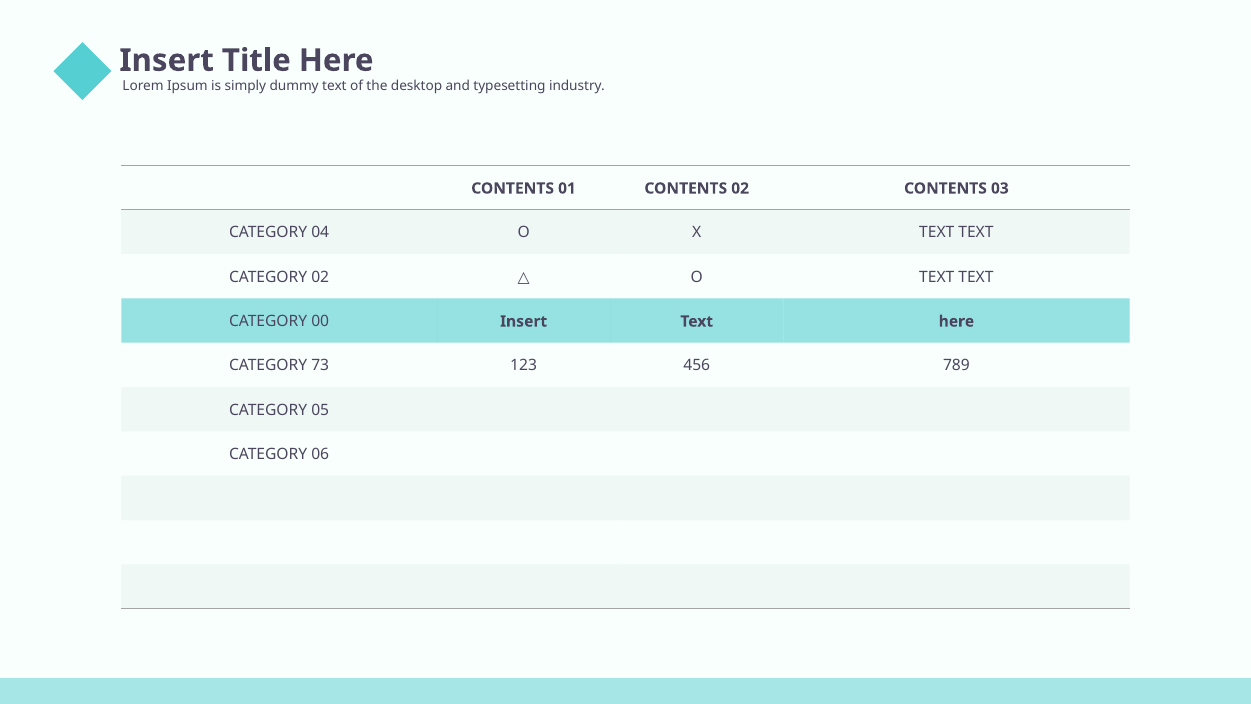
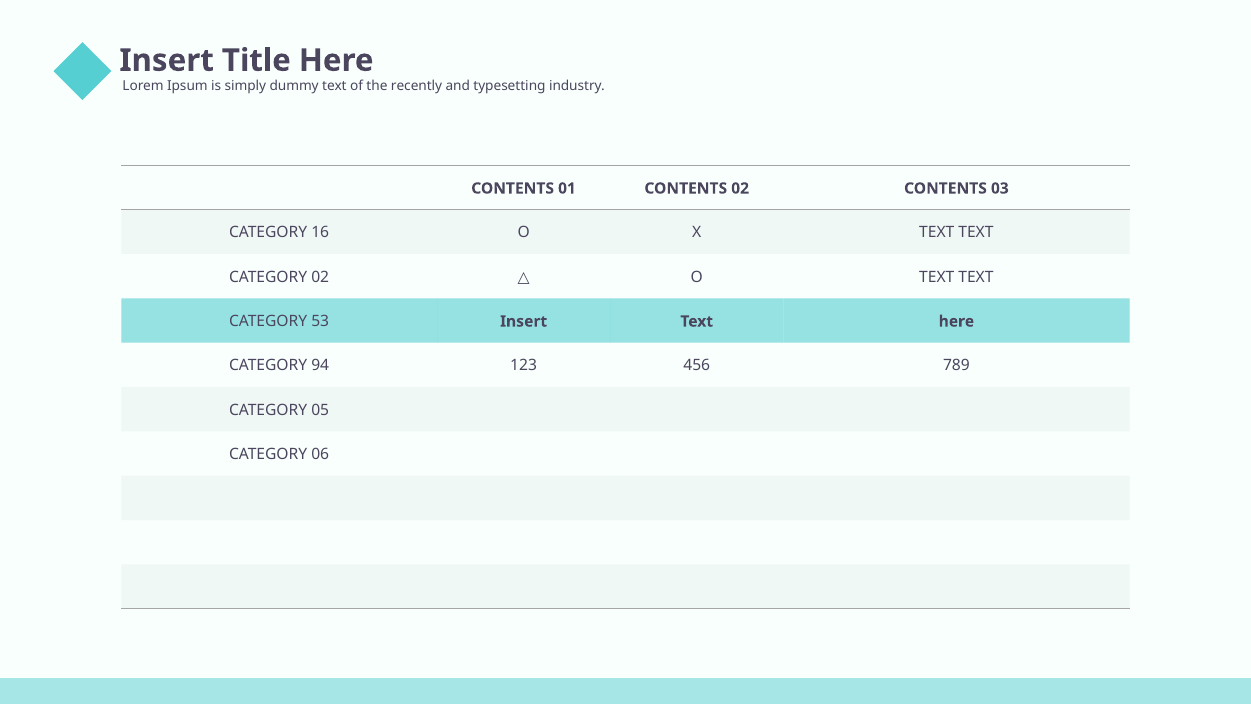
desktop: desktop -> recently
04: 04 -> 16
00: 00 -> 53
73: 73 -> 94
